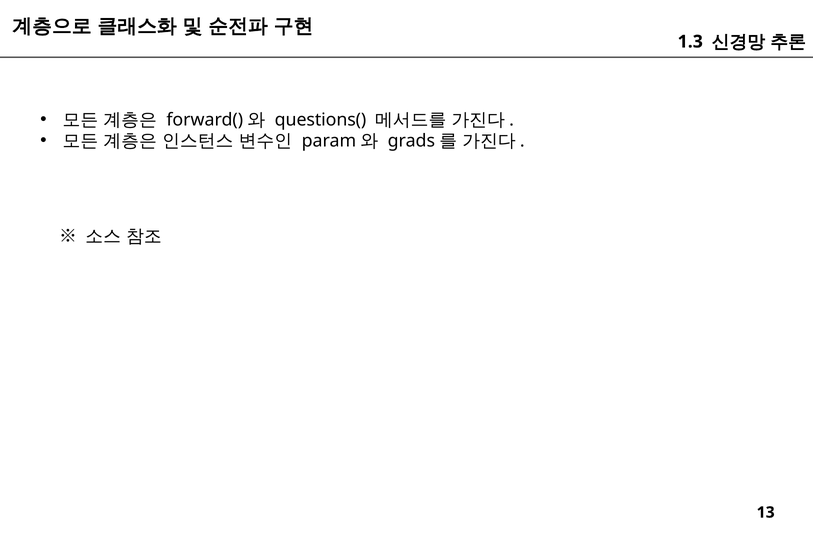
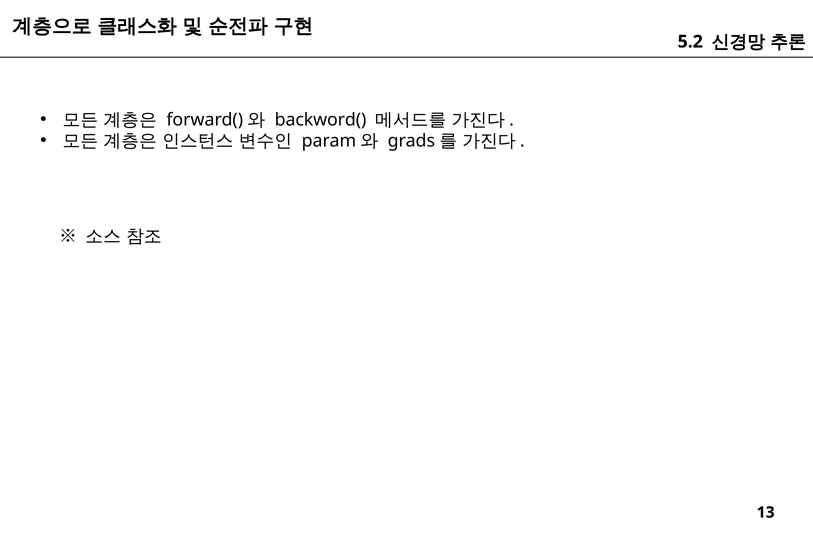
1.3: 1.3 -> 5.2
questions(: questions( -> backword(
